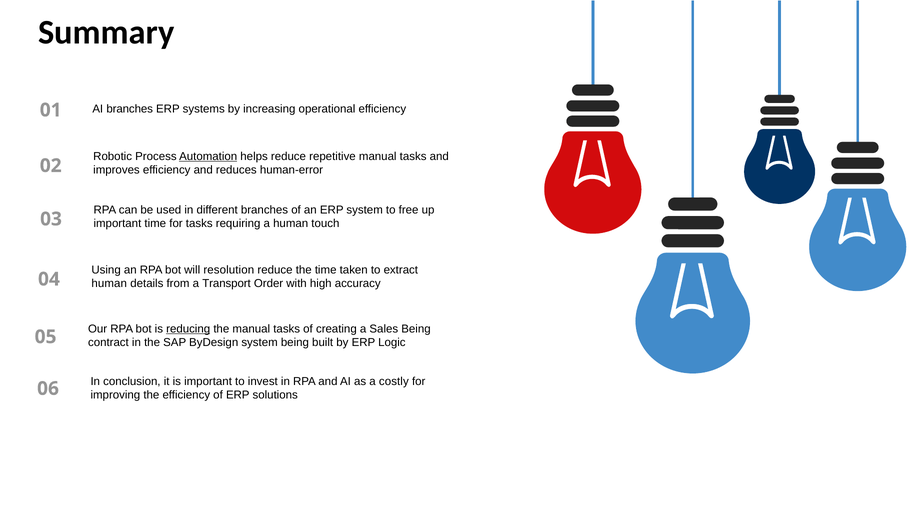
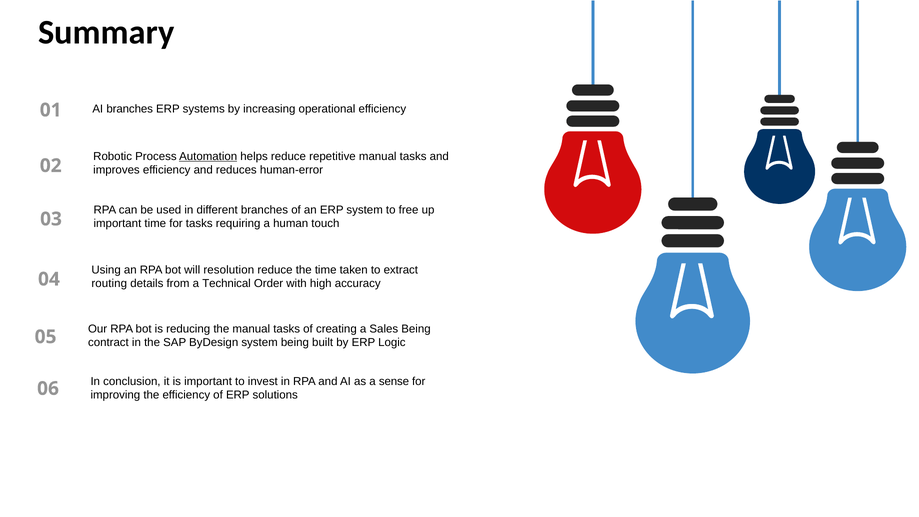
human at (109, 284): human -> routing
Transport: Transport -> Technical
reducing underline: present -> none
costly: costly -> sense
